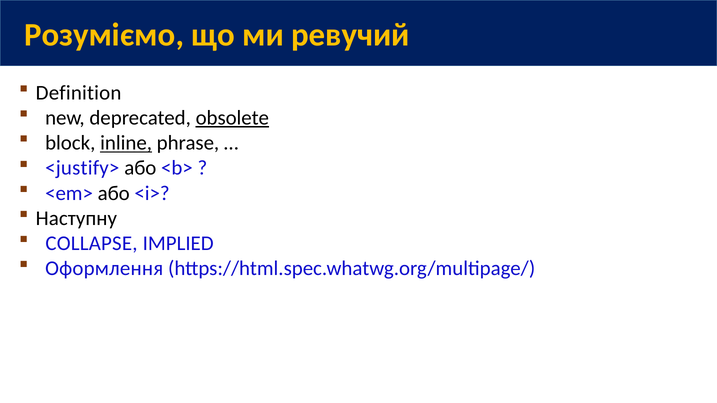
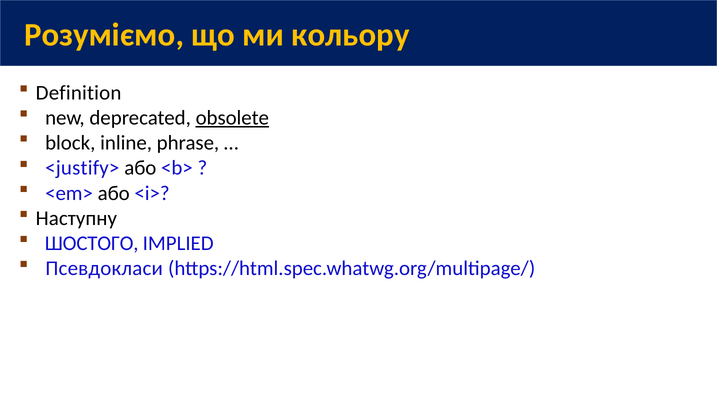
ревучий: ревучий -> кольору
inline underline: present -> none
COLLAPSE: COLLAPSE -> ШОСТОГО
Оформлення: Оформлення -> Псевдокласи
